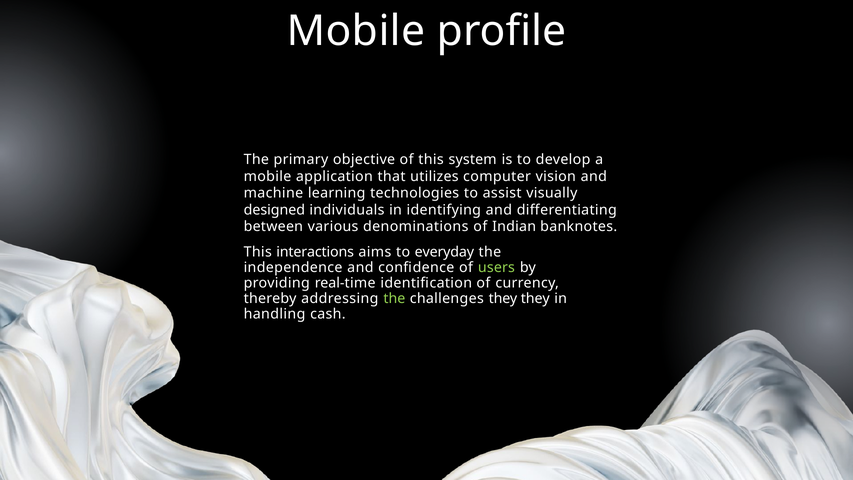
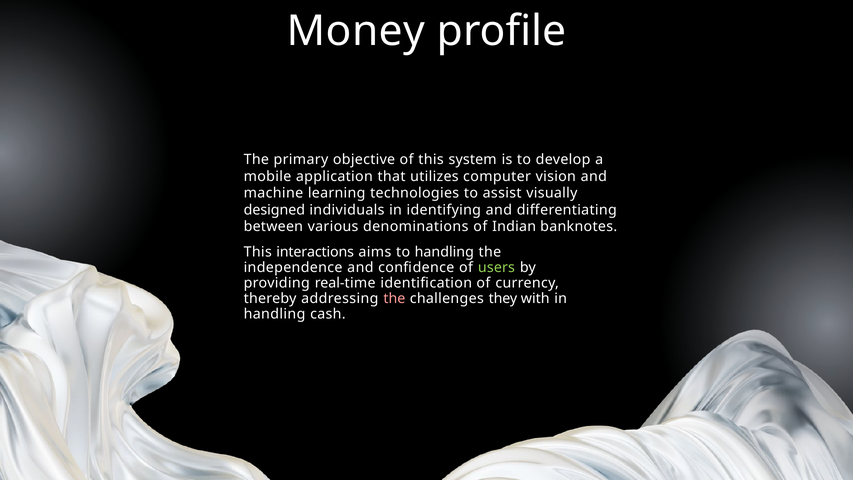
Mobile at (356, 31): Mobile -> Money
to everyday: everyday -> handling
the at (394, 298) colour: light green -> pink
they they: they -> with
